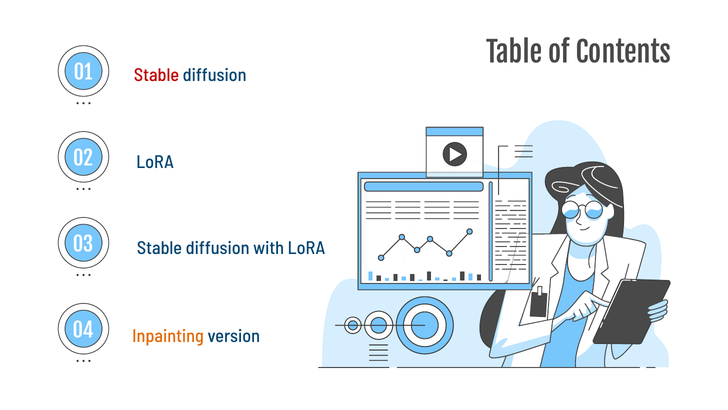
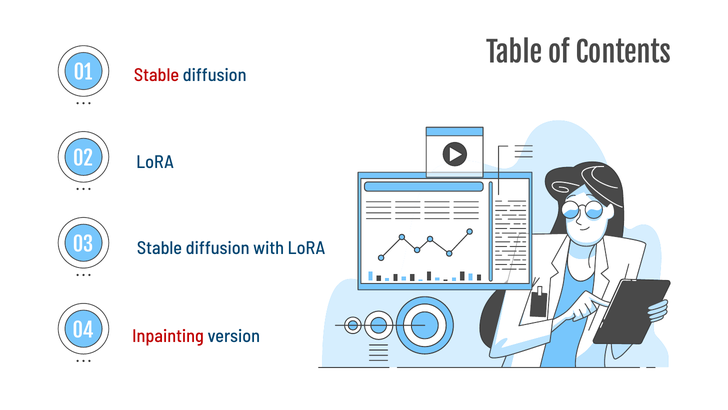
Inpainting colour: orange -> red
